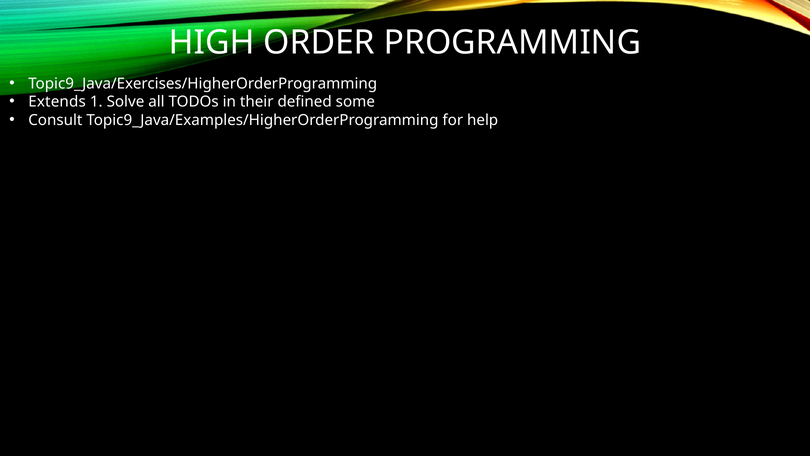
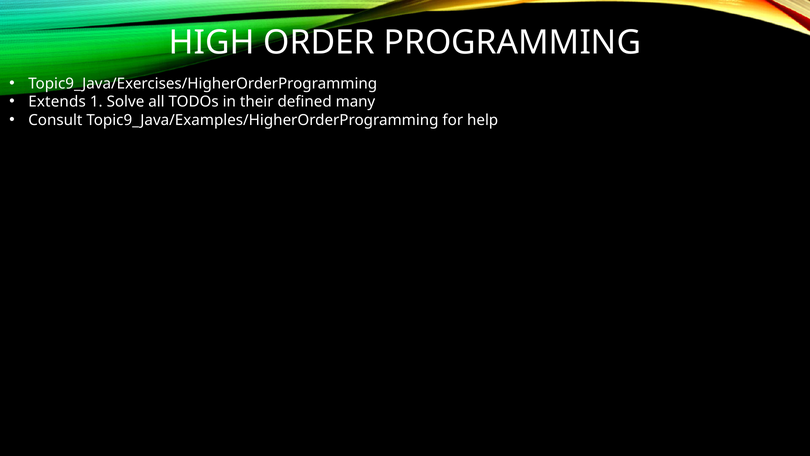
some: some -> many
